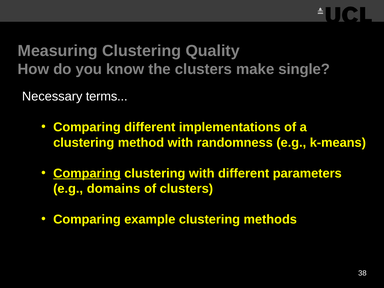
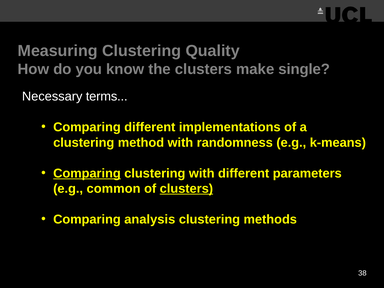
domains: domains -> common
clusters at (186, 189) underline: none -> present
example: example -> analysis
